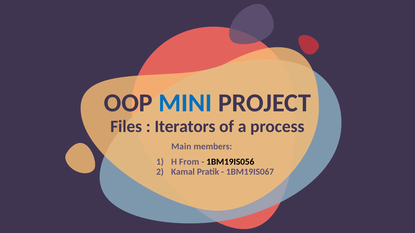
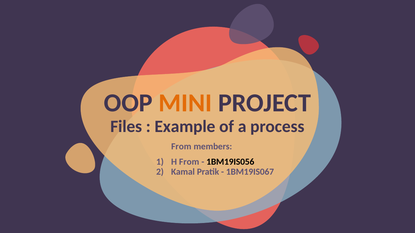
MINI colour: blue -> orange
Iterators: Iterators -> Example
Main at (181, 147): Main -> From
